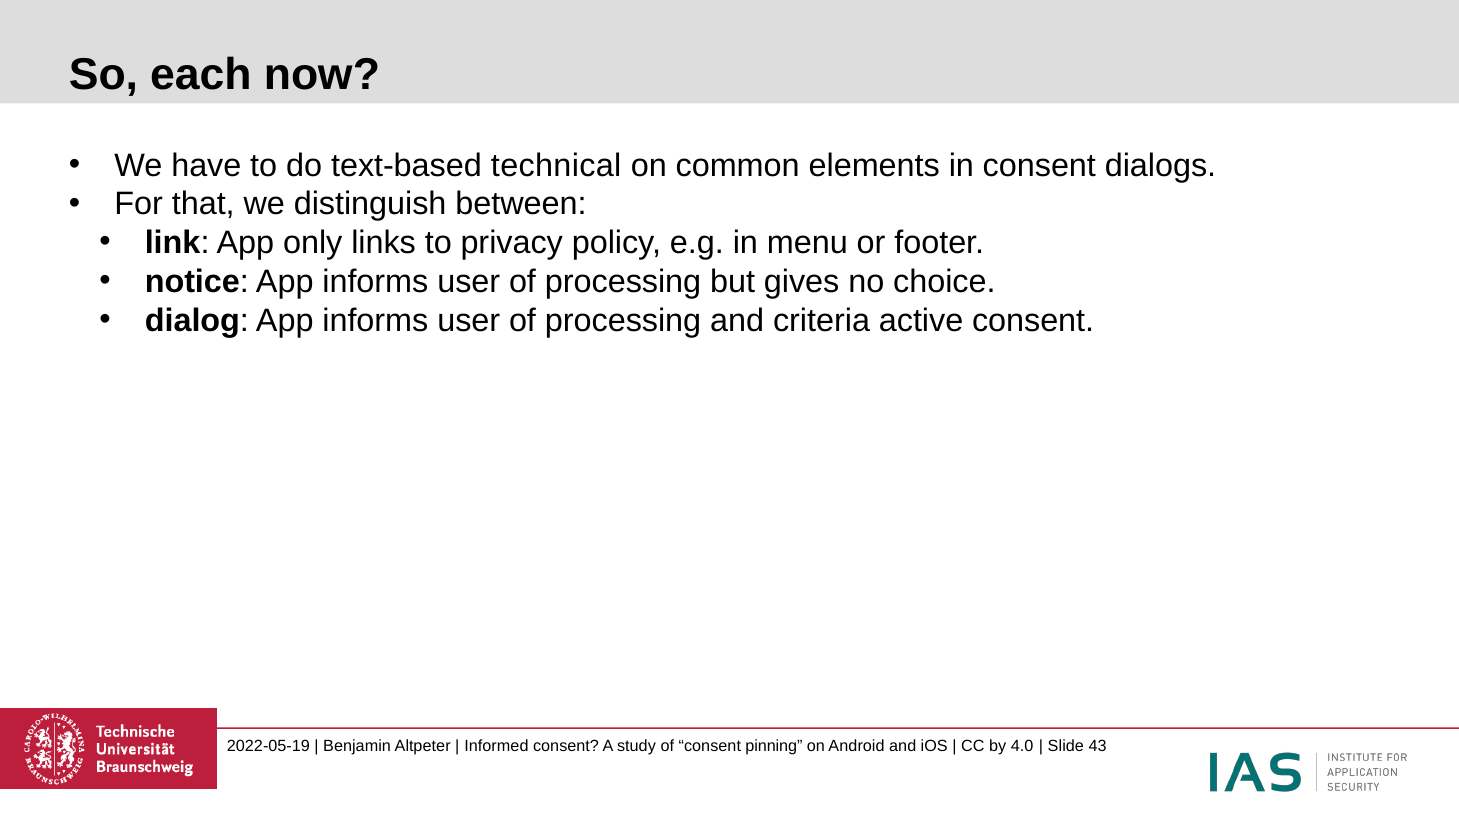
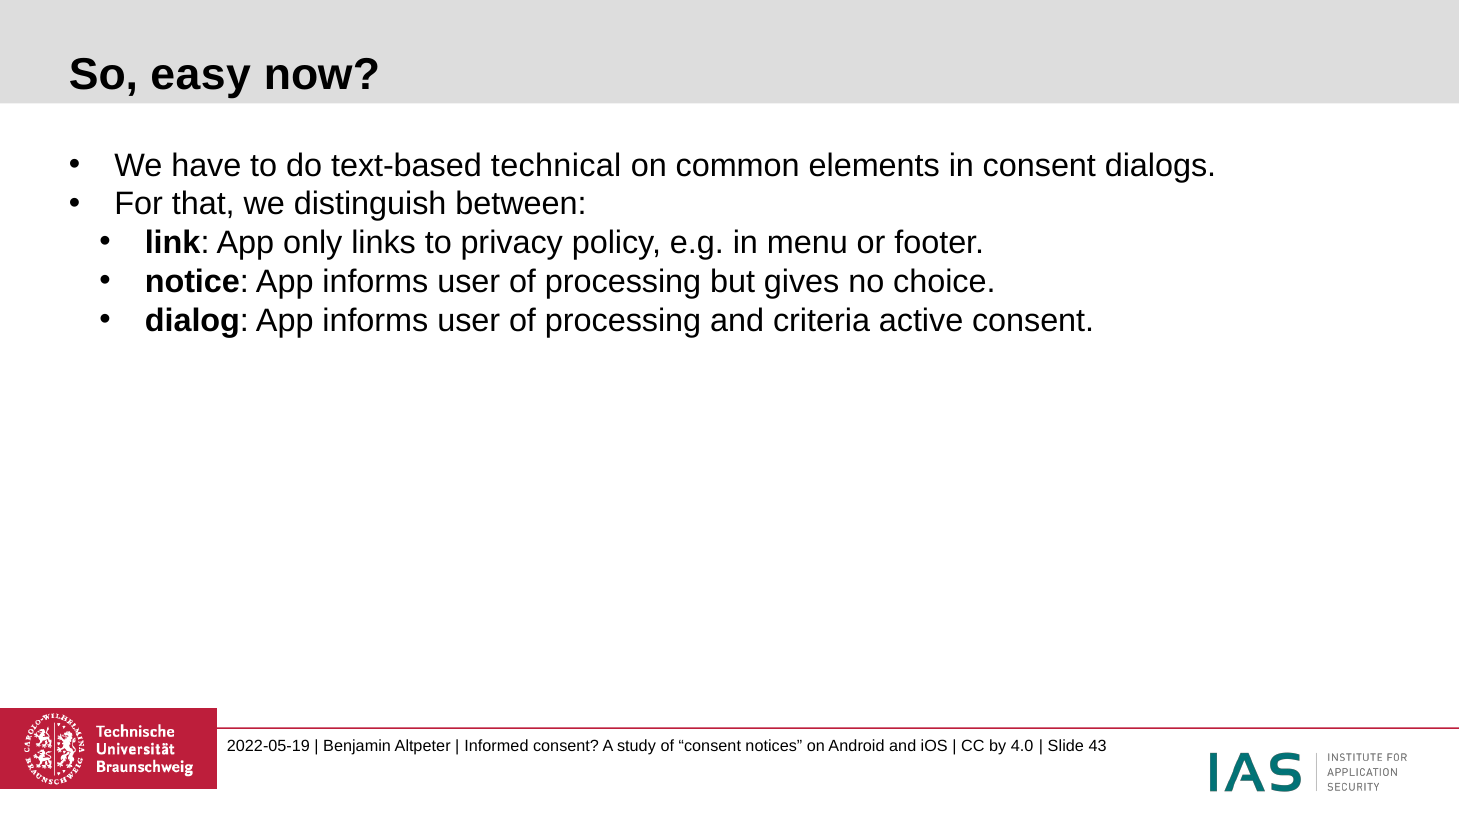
each: each -> easy
pinning: pinning -> notices
